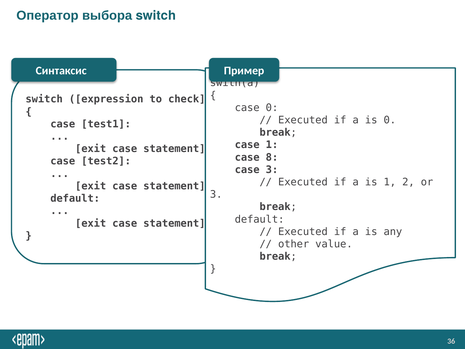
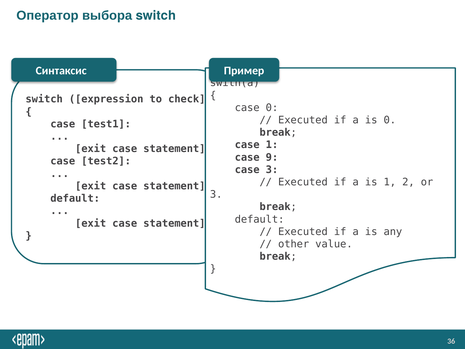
8: 8 -> 9
